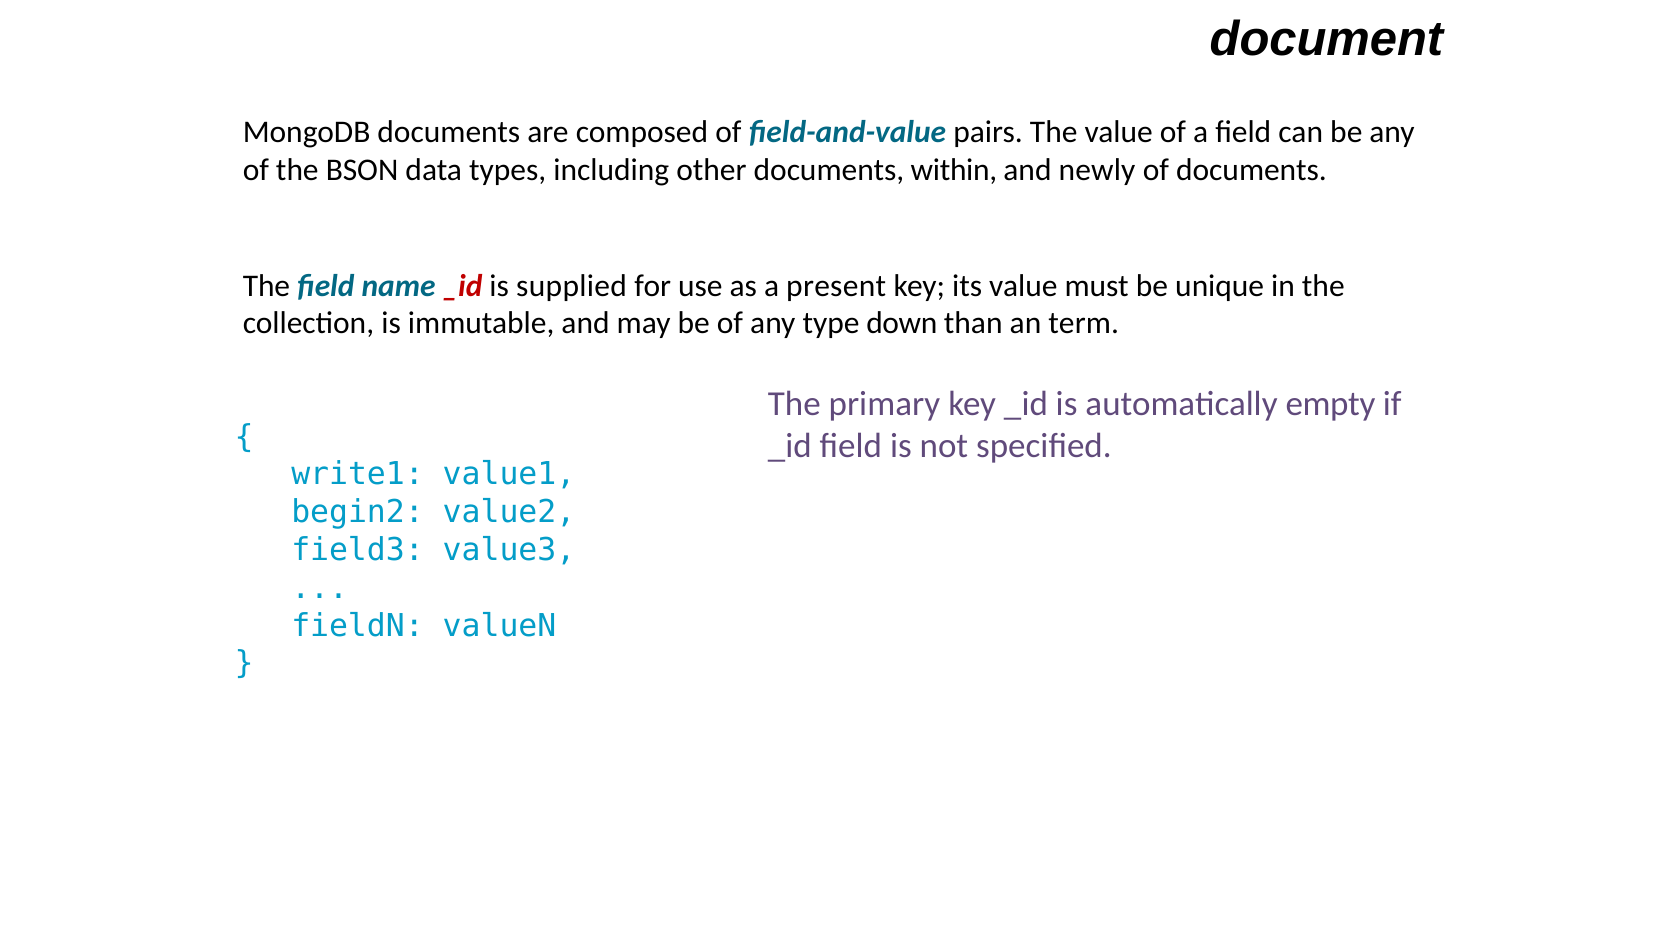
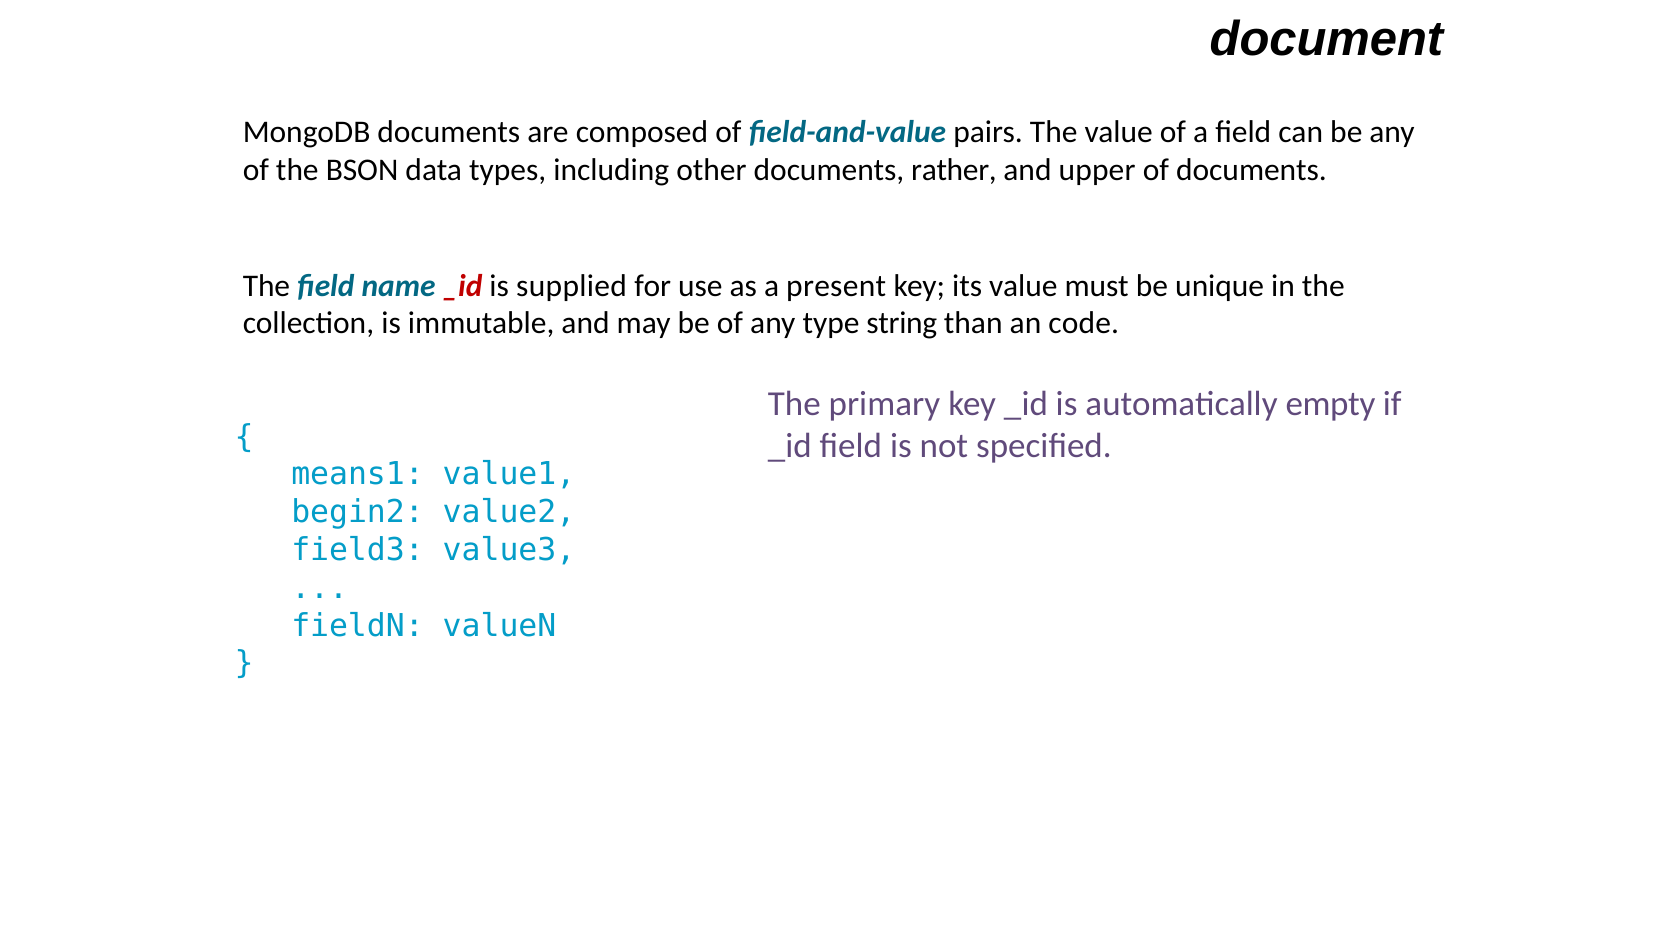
within: within -> rather
newly: newly -> upper
down: down -> string
term: term -> code
write1: write1 -> means1
